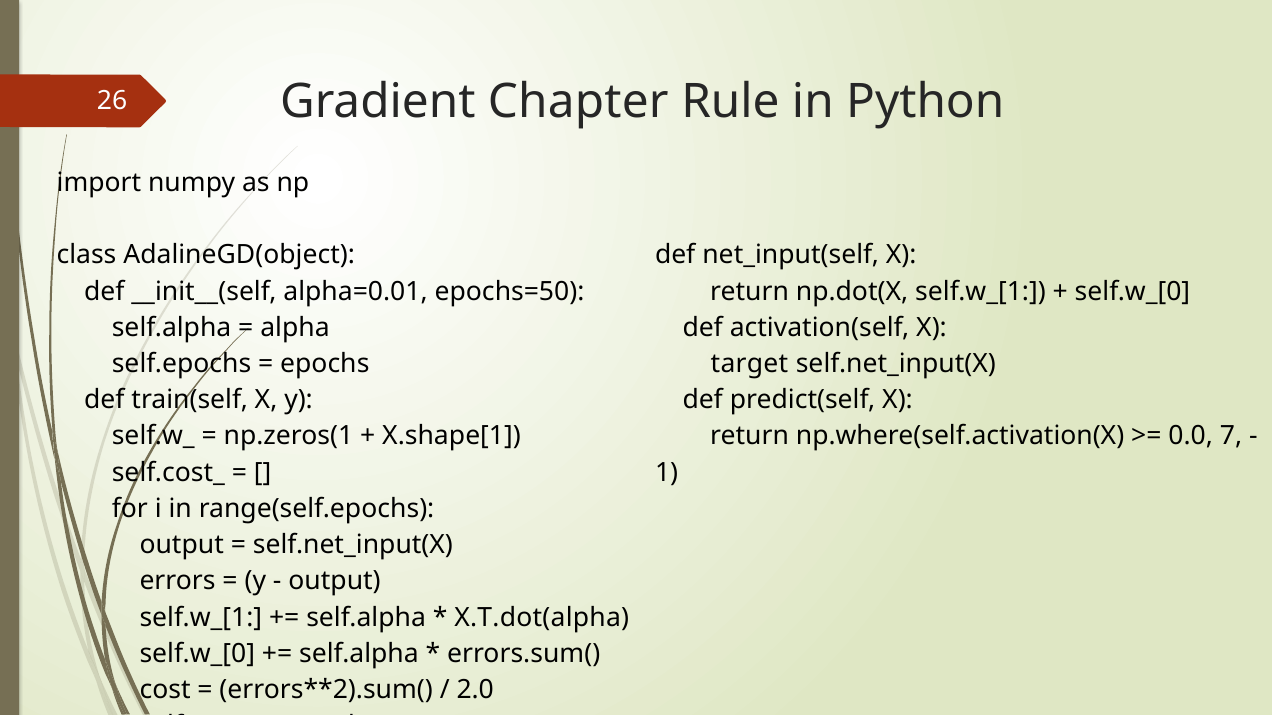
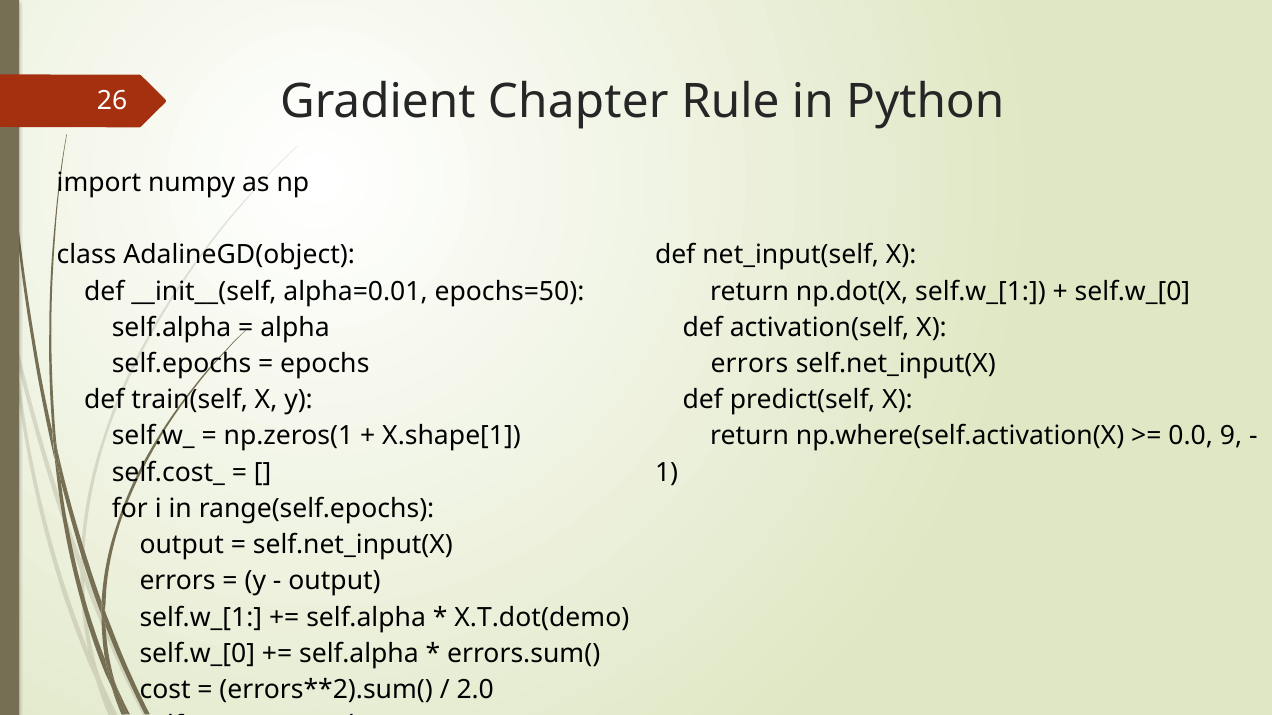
target at (749, 364): target -> errors
7: 7 -> 9
X.T.dot(alpha: X.T.dot(alpha -> X.T.dot(demo
